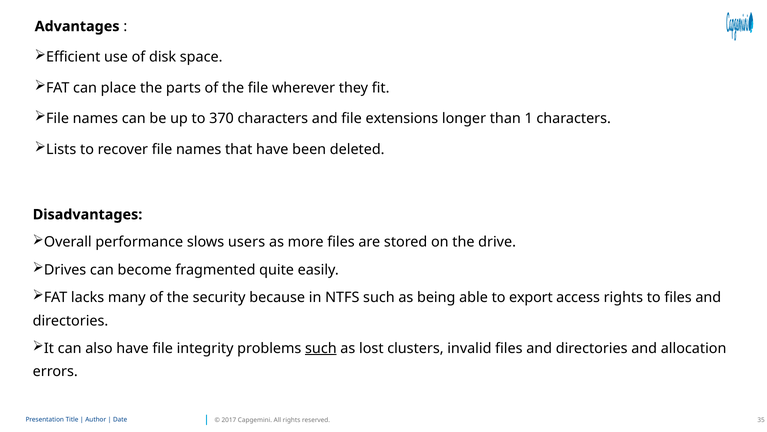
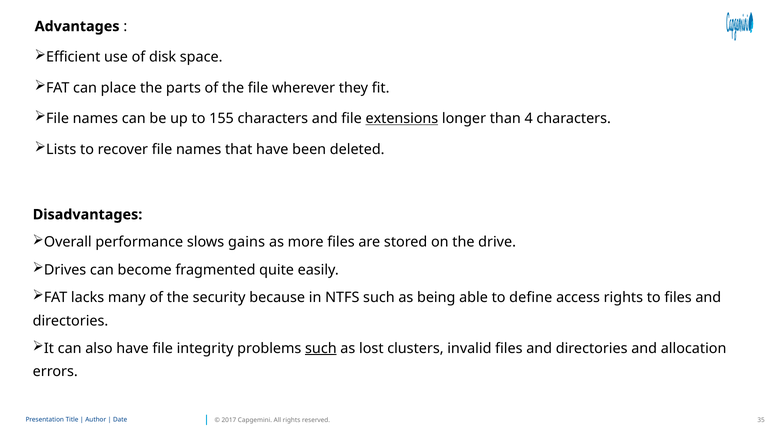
370: 370 -> 155
extensions underline: none -> present
1: 1 -> 4
users: users -> gains
export: export -> define
